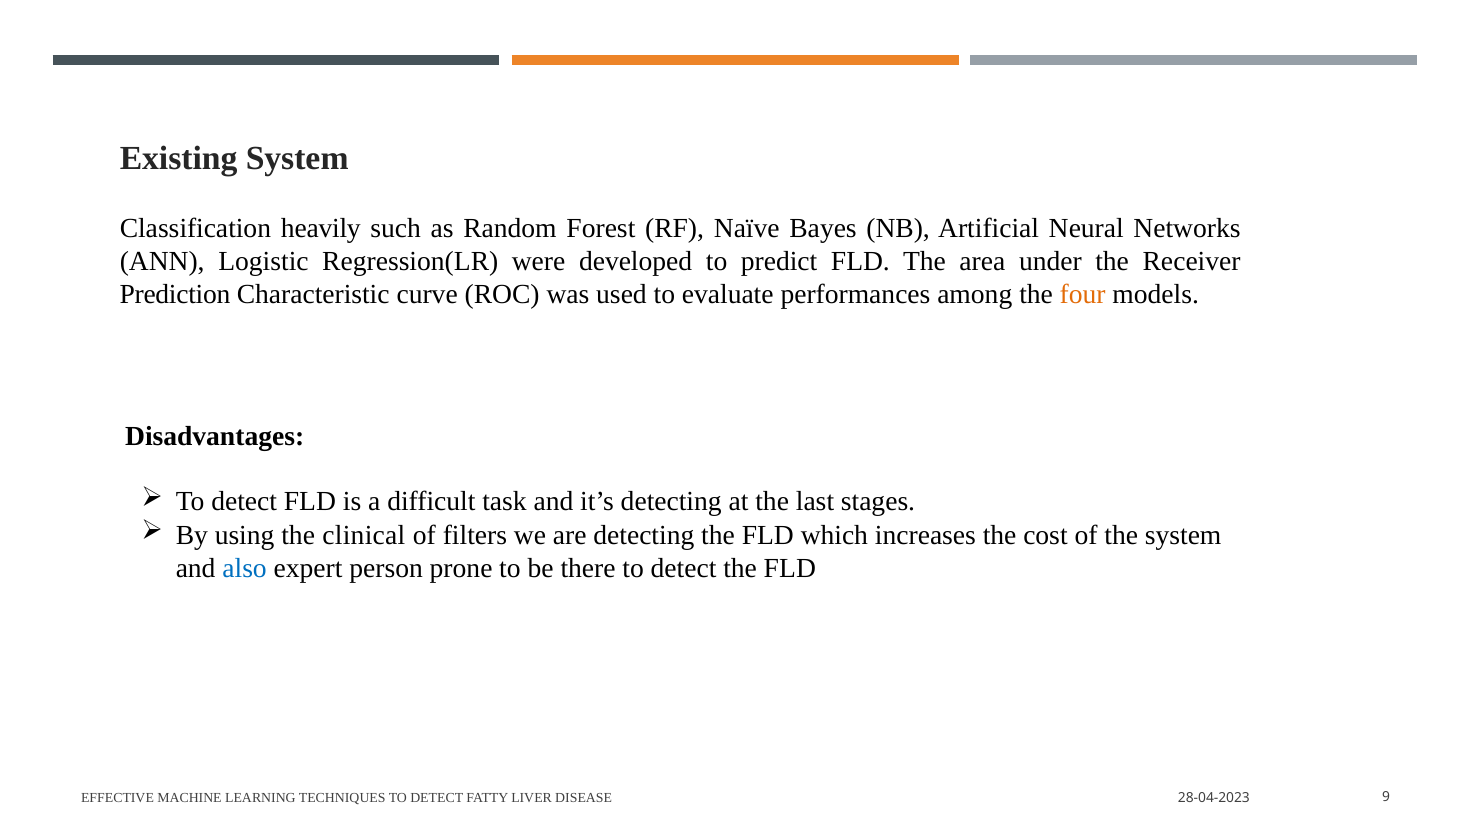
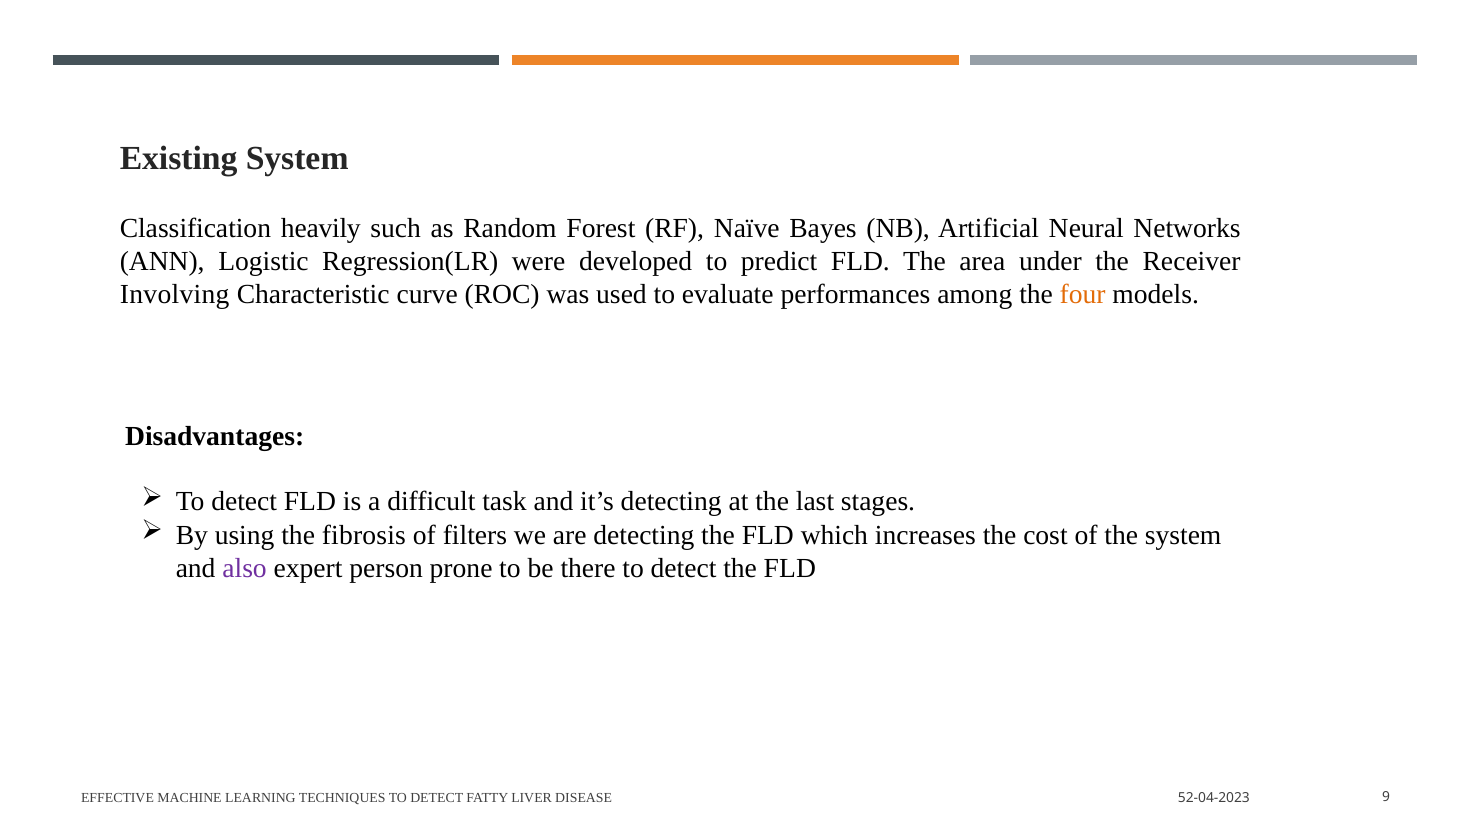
Prediction: Prediction -> Involving
clinical: clinical -> fibrosis
also colour: blue -> purple
28-04-2023: 28-04-2023 -> 52-04-2023
